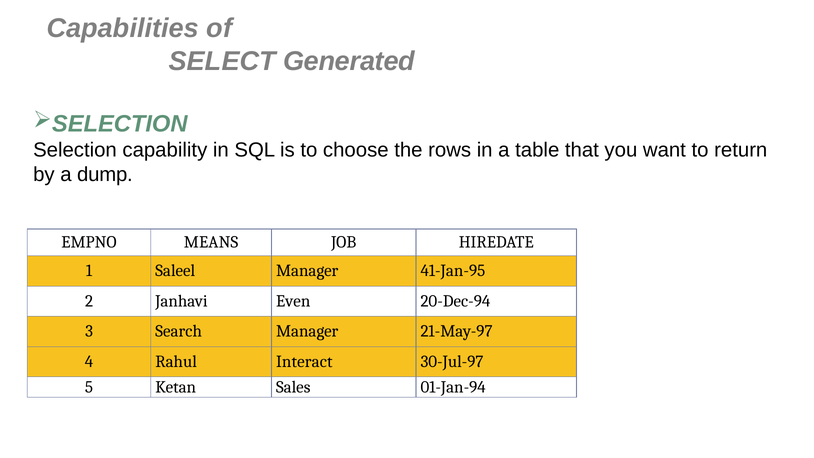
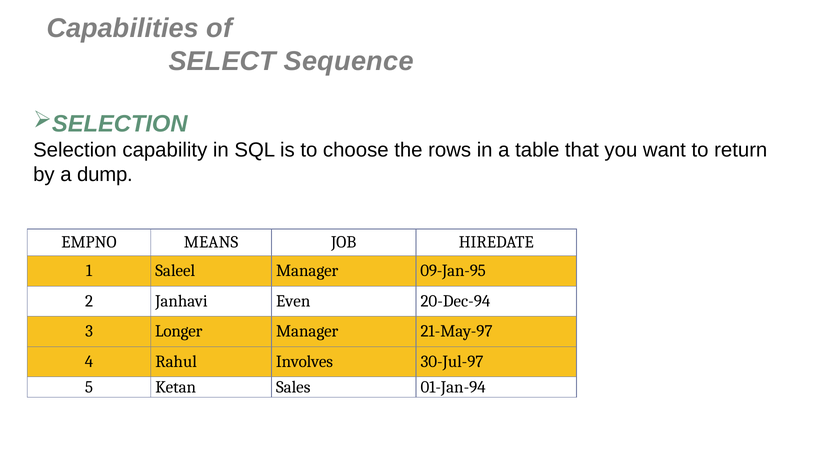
Generated: Generated -> Sequence
41-Jan-95: 41-Jan-95 -> 09-Jan-95
Search: Search -> Longer
Interact: Interact -> Involves
